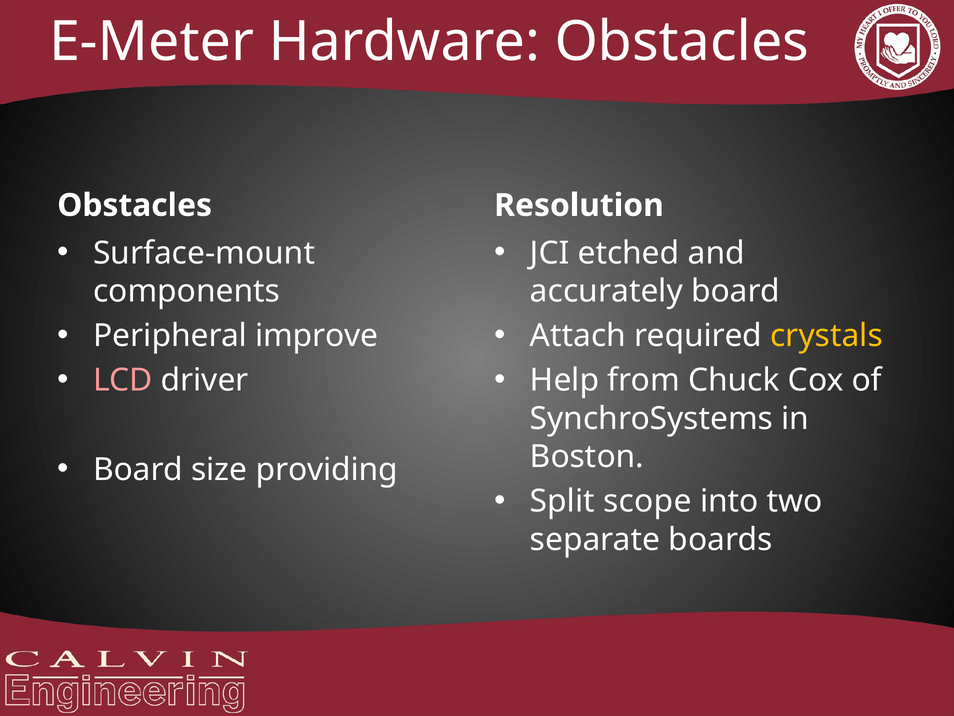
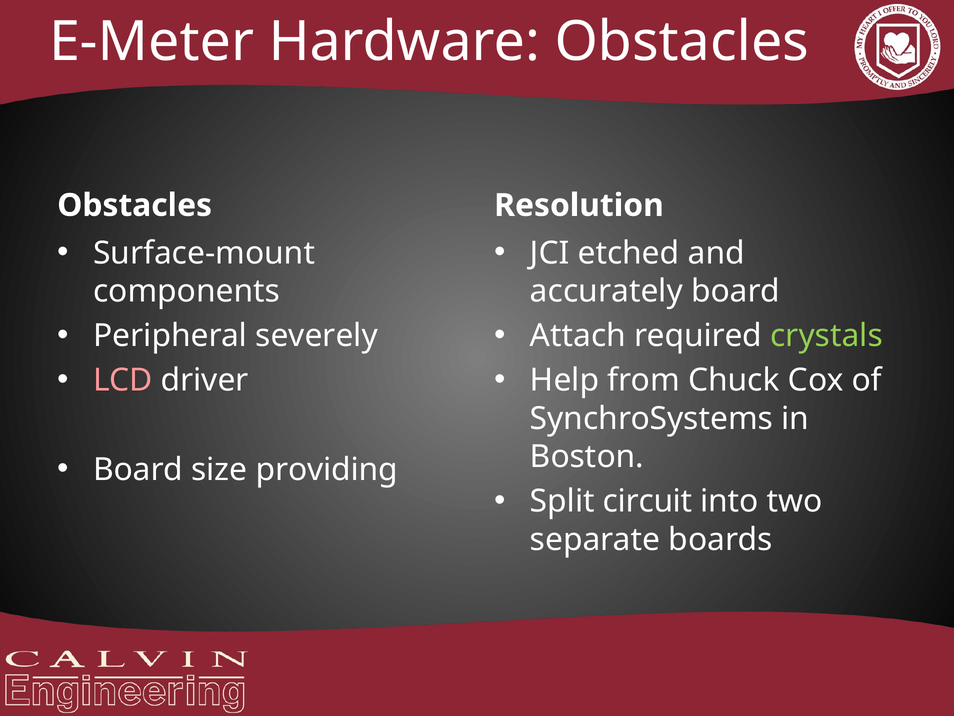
improve: improve -> severely
crystals colour: yellow -> light green
scope: scope -> circuit
